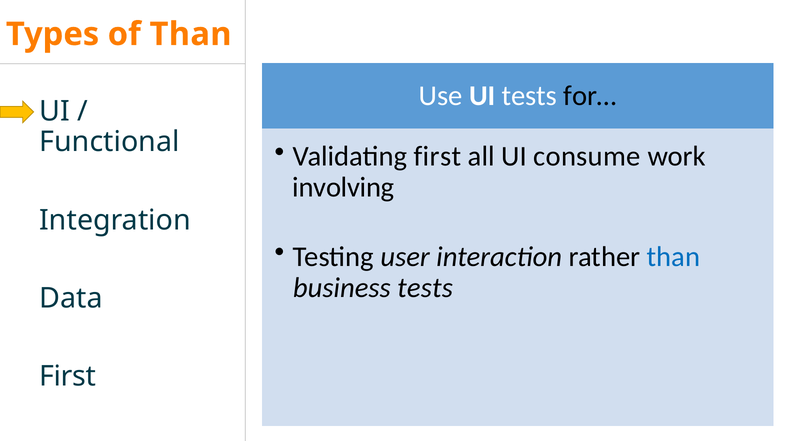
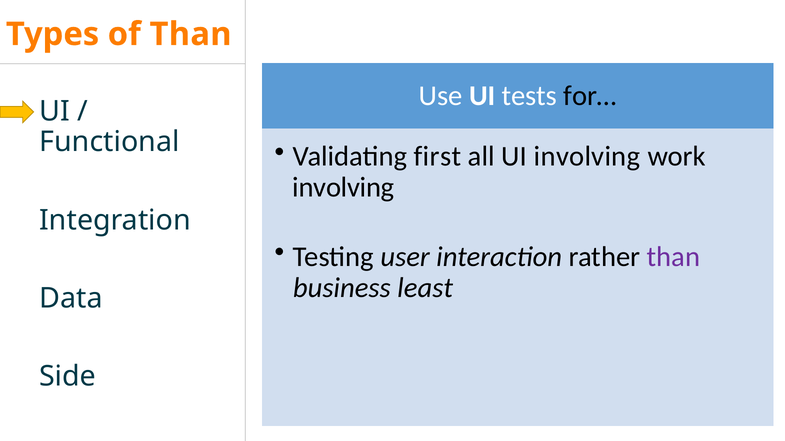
UI consume: consume -> involving
than at (673, 257) colour: blue -> purple
business tests: tests -> least
First at (68, 377): First -> Side
